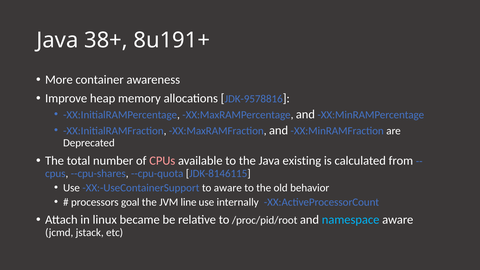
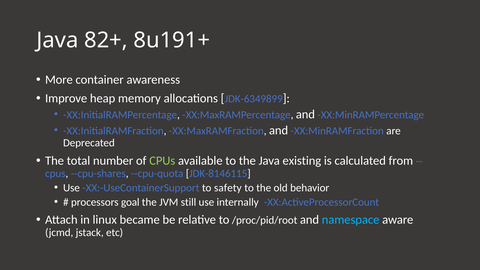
38+: 38+ -> 82+
JDK-9578816: JDK-9578816 -> JDK-6349899
CPUs at (162, 161) colour: pink -> light green
to aware: aware -> safety
line: line -> still
